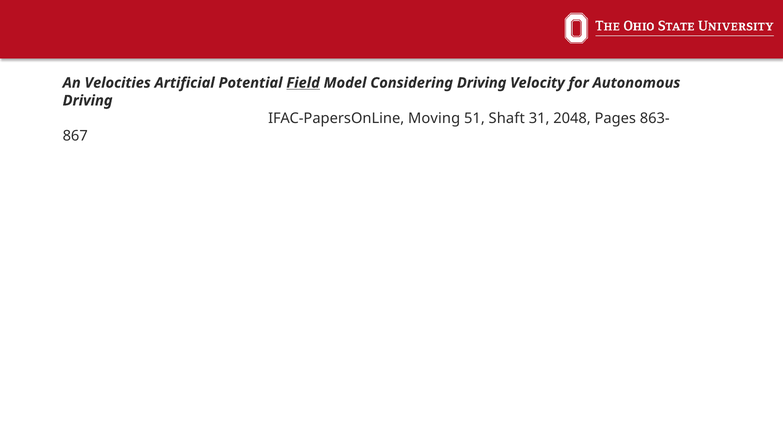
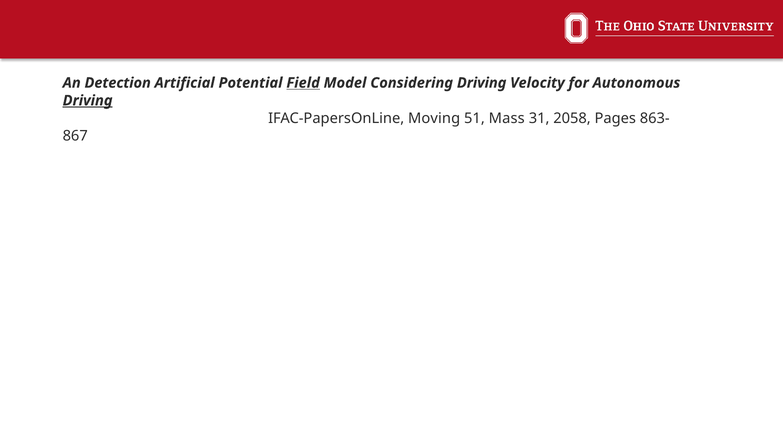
Velocities: Velocities -> Detection
Driving at (88, 100) underline: none -> present
Shaft: Shaft -> Mass
2048: 2048 -> 2058
